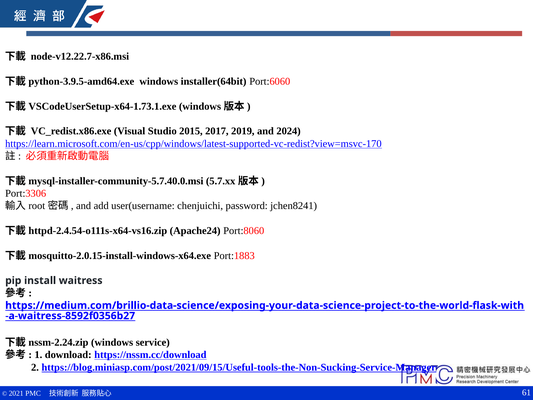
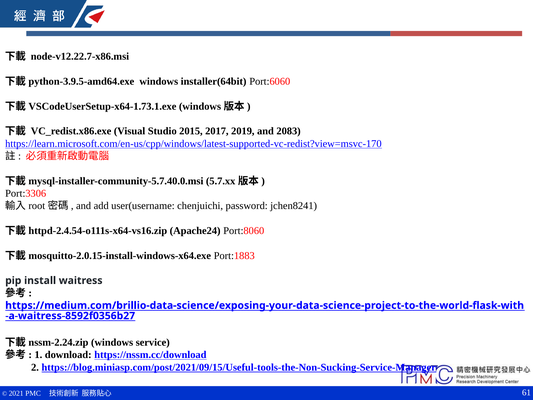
2024: 2024 -> 2083
